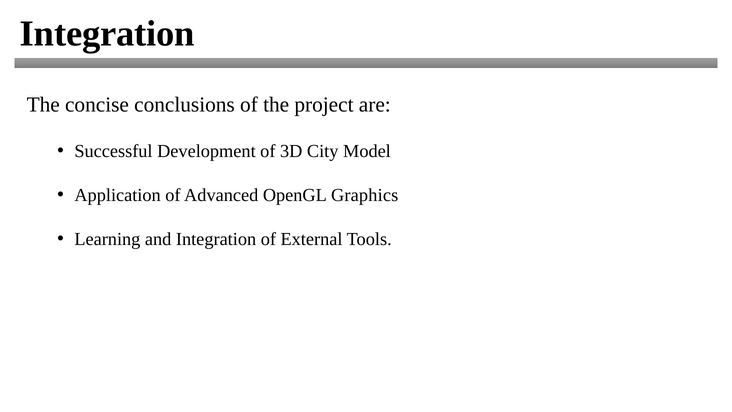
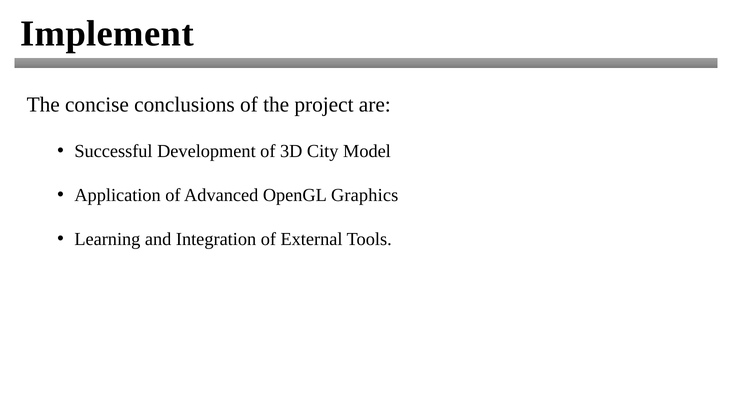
Integration at (107, 34): Integration -> Implement
